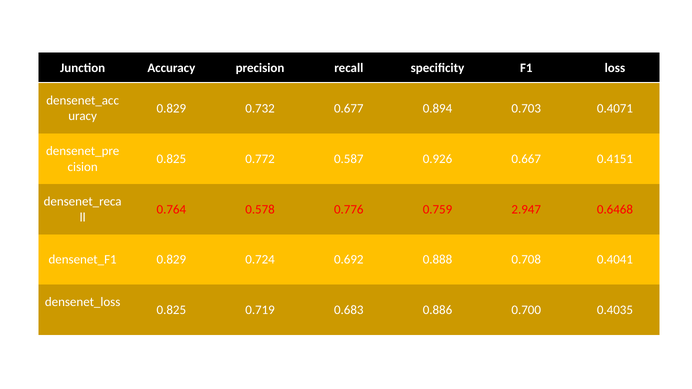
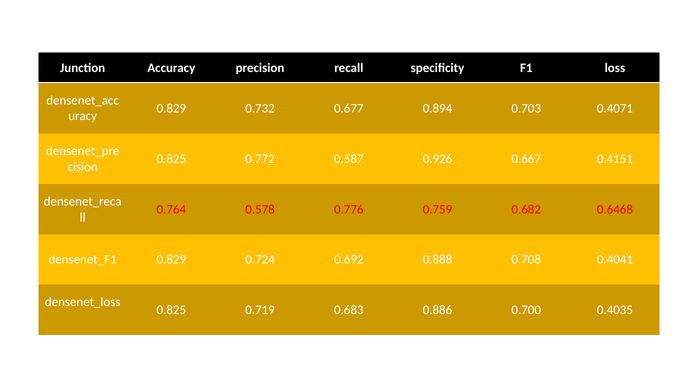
2.947: 2.947 -> 0.682
